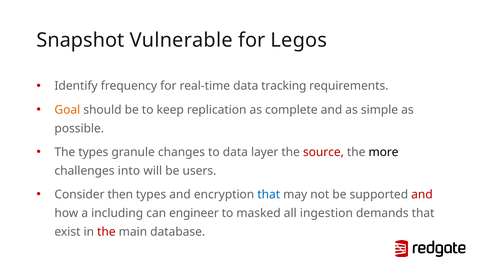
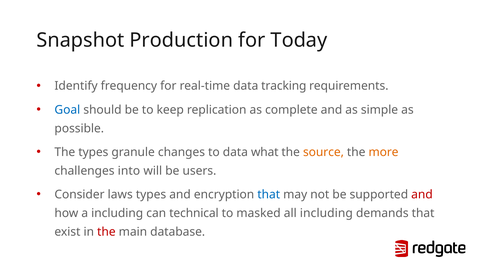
Vulnerable: Vulnerable -> Production
Legos: Legos -> Today
Goal colour: orange -> blue
layer: layer -> what
source colour: red -> orange
more colour: black -> orange
then: then -> laws
engineer: engineer -> technical
all ingestion: ingestion -> including
